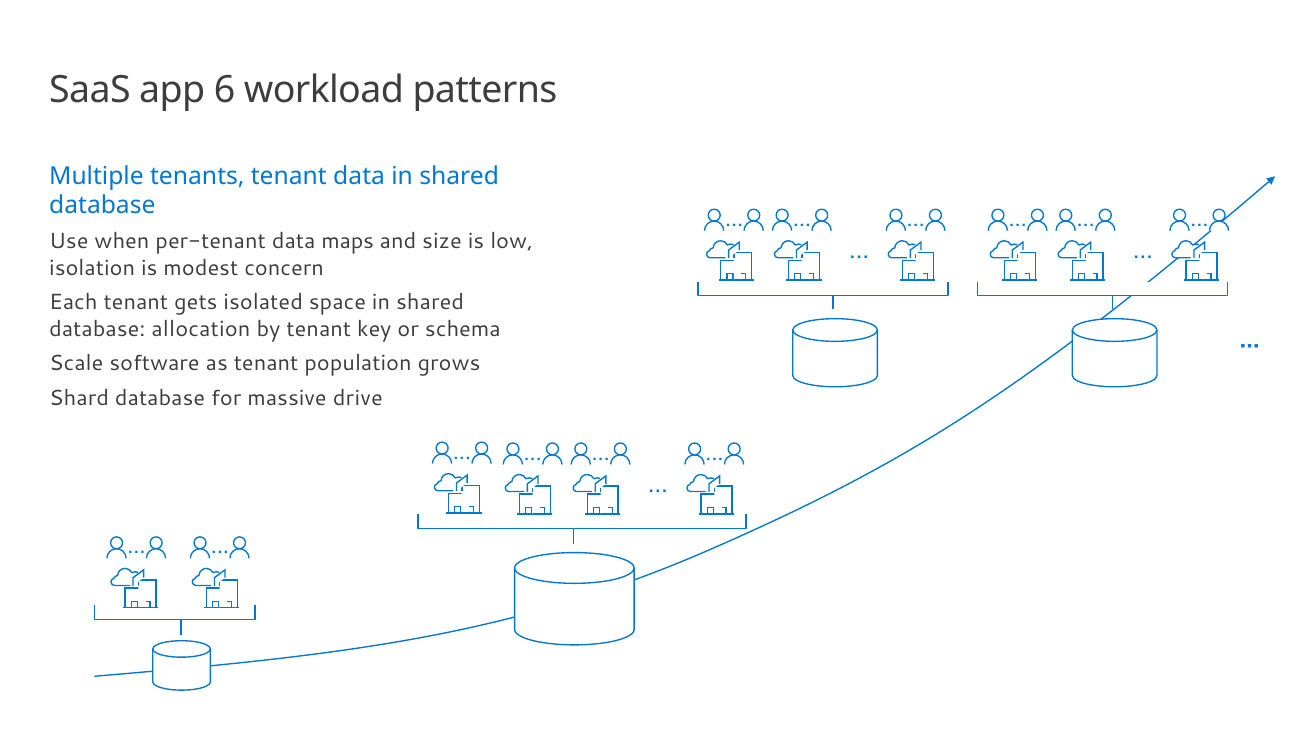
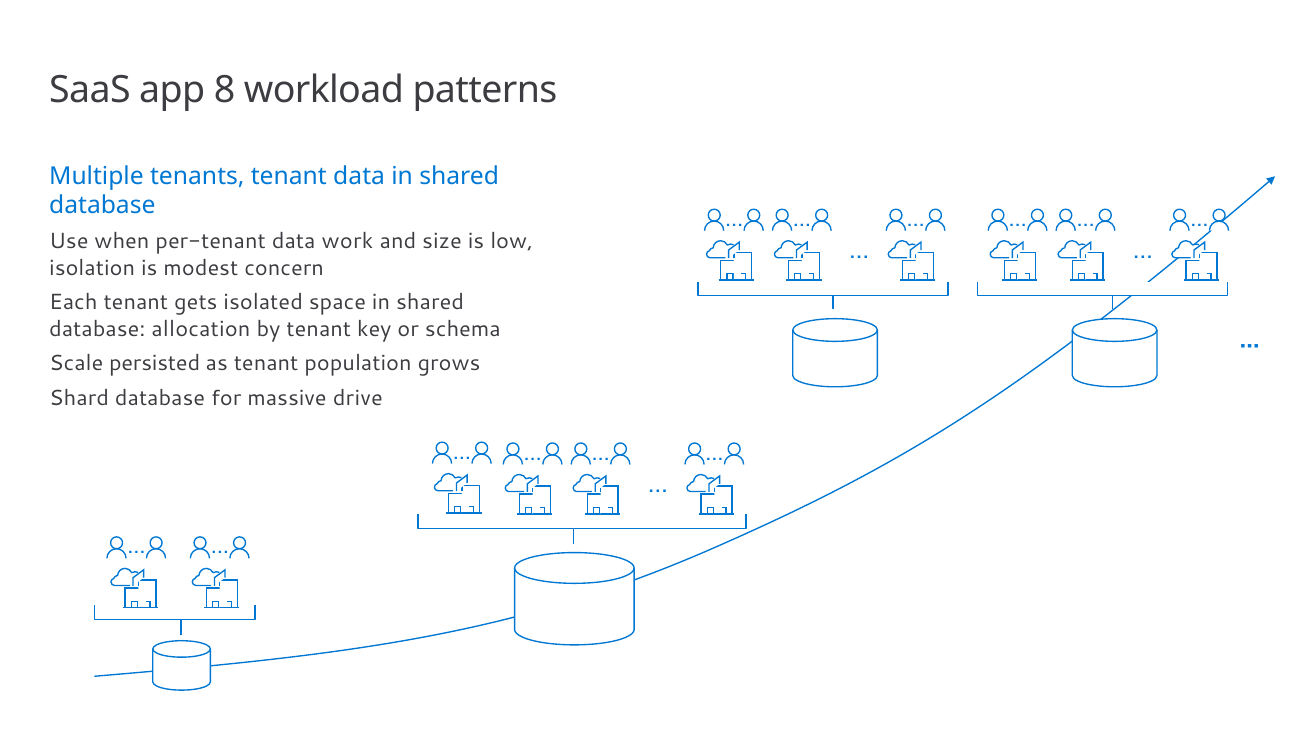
6: 6 -> 8
maps: maps -> work
software: software -> persisted
